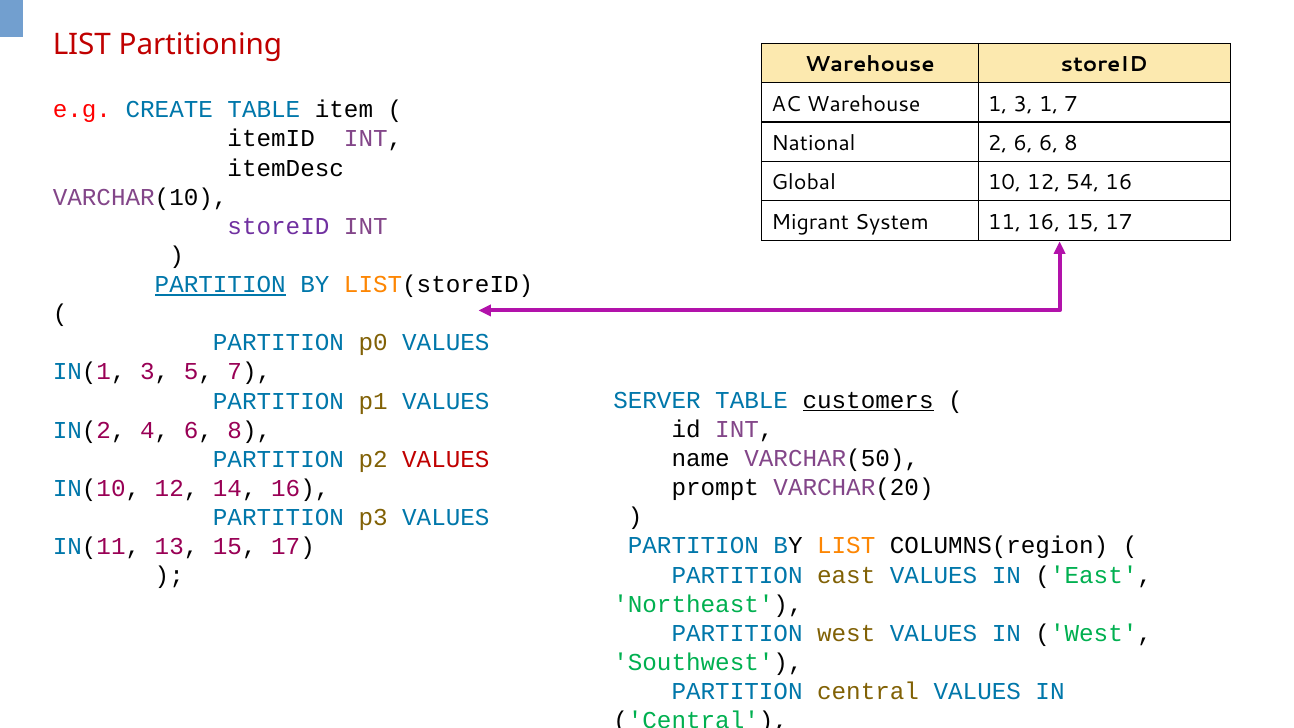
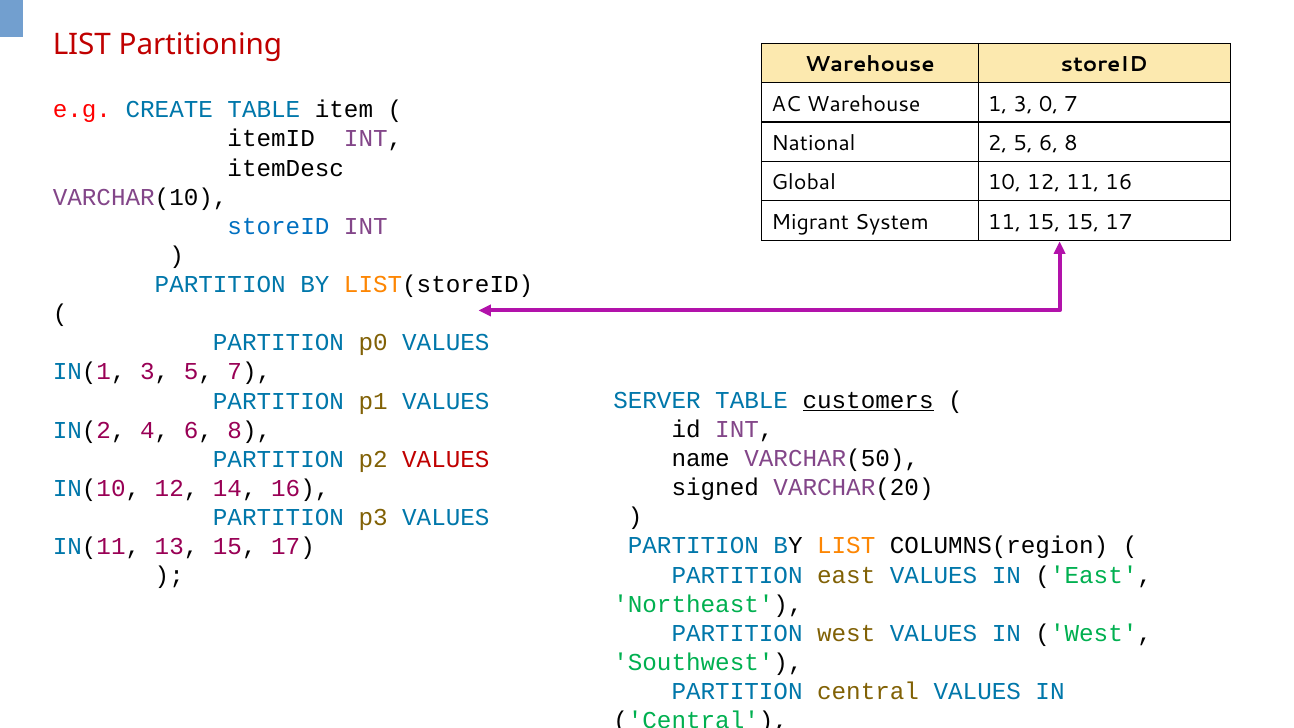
3 1: 1 -> 0
2 6: 6 -> 5
12 54: 54 -> 11
11 16: 16 -> 15
storeID at (278, 226) colour: purple -> blue
PARTITION at (220, 284) underline: present -> none
prompt: prompt -> signed
